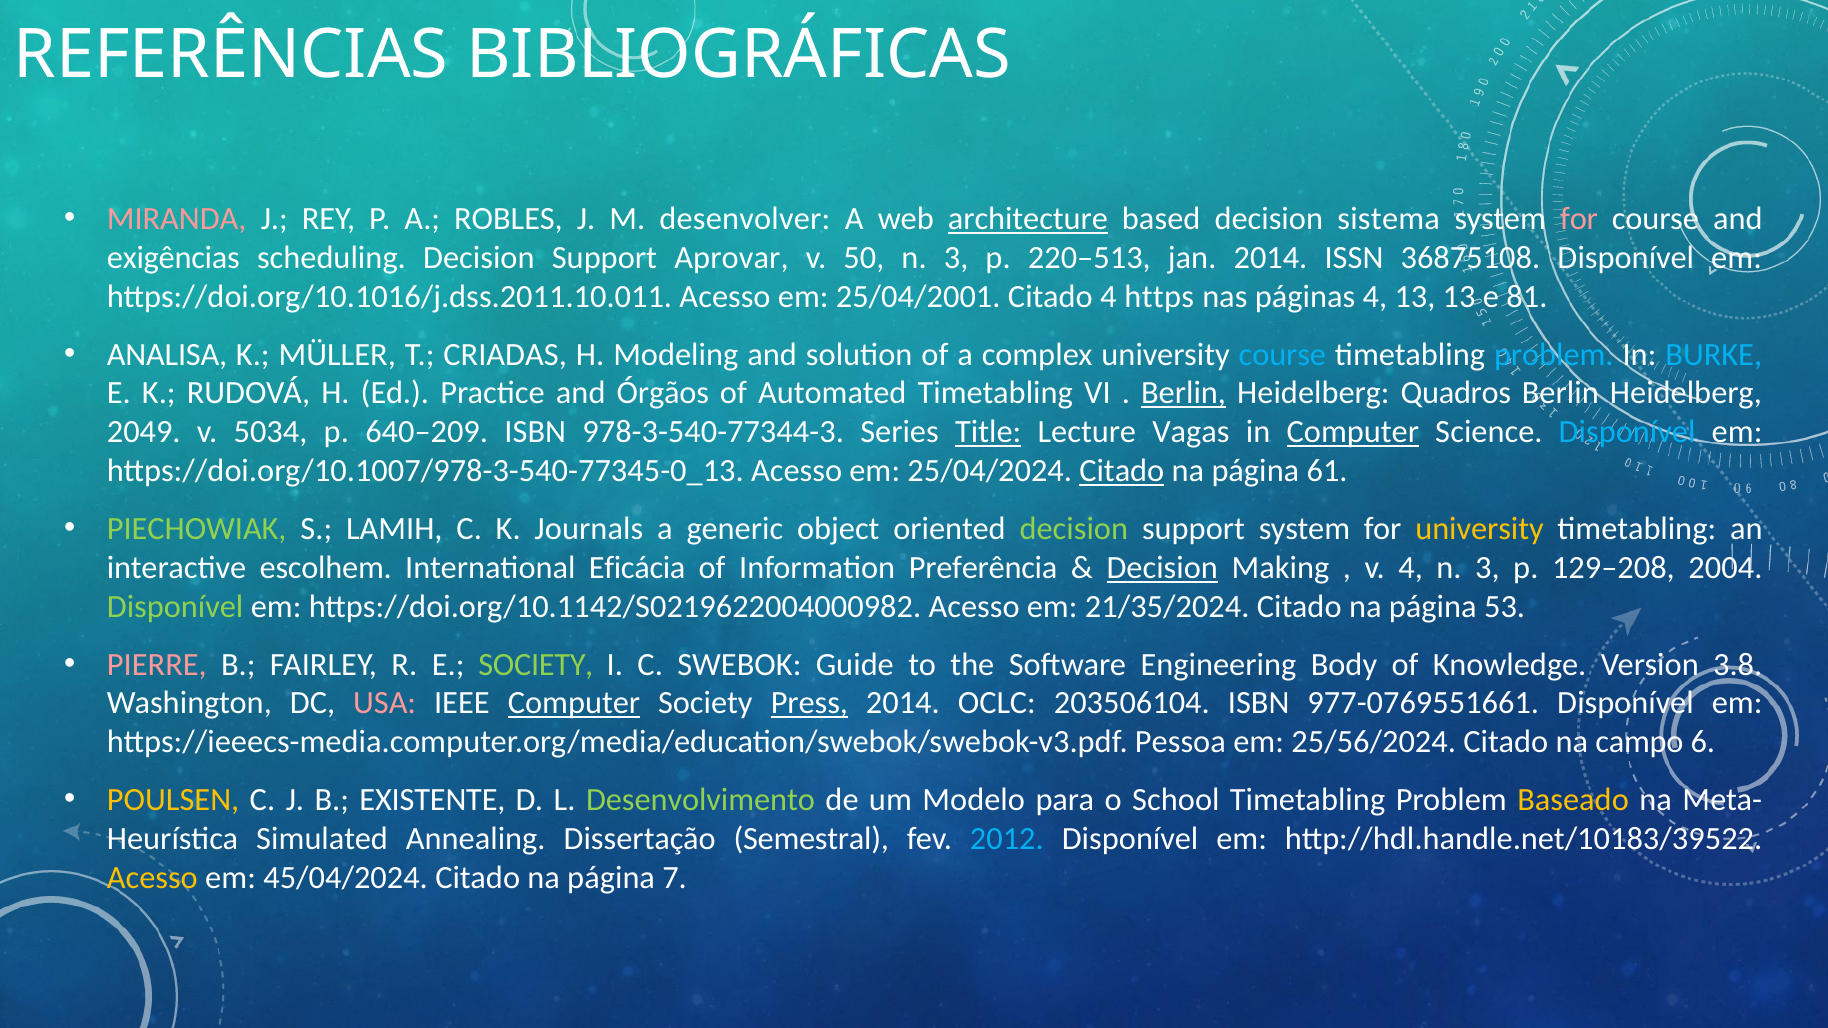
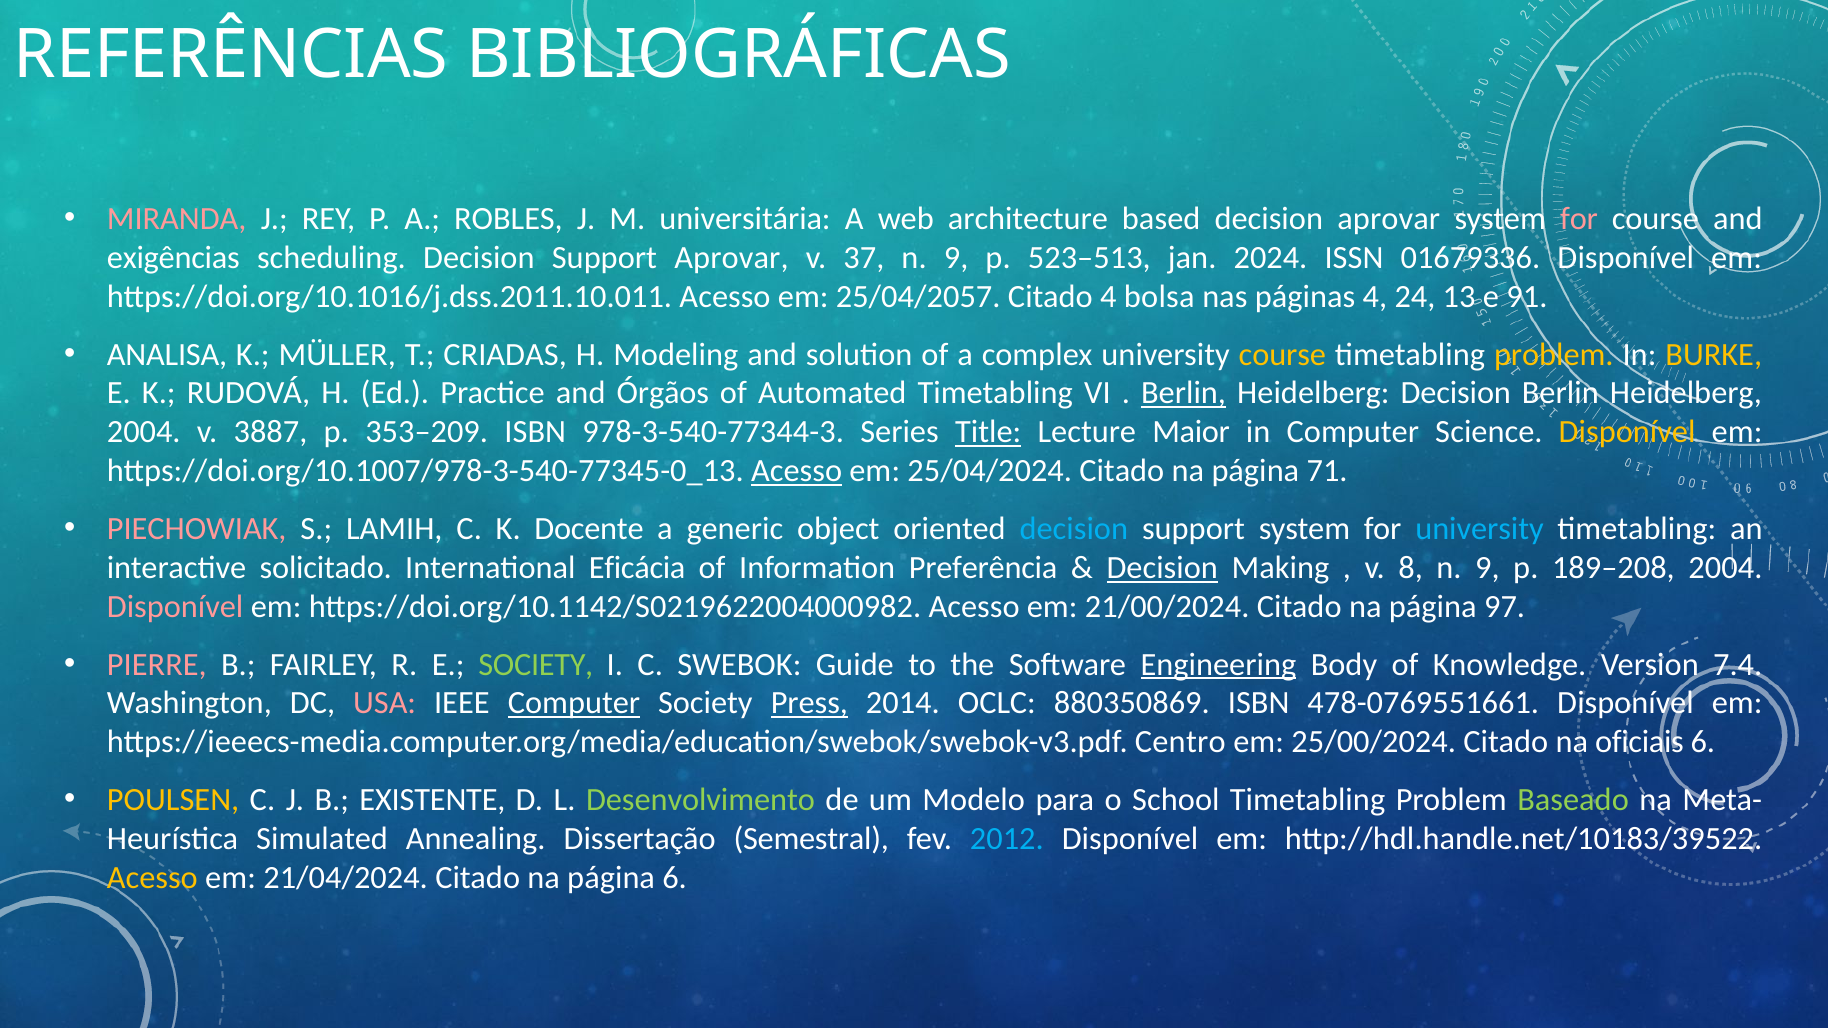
desenvolver: desenvolver -> universitária
architecture underline: present -> none
decision sistema: sistema -> aprovar
50: 50 -> 37
3 at (956, 258): 3 -> 9
220–513: 220–513 -> 523–513
jan 2014: 2014 -> 2024
36875108: 36875108 -> 01679336
25/04/2001: 25/04/2001 -> 25/04/2057
https: https -> bolsa
4 13: 13 -> 24
81: 81 -> 91
course at (1282, 354) colour: light blue -> yellow
problem at (1554, 354) colour: light blue -> yellow
BURKE colour: light blue -> yellow
Heidelberg Quadros: Quadros -> Decision
2049 at (144, 432): 2049 -> 2004
5034: 5034 -> 3887
640–209: 640–209 -> 353–209
Vagas: Vagas -> Maior
Computer at (1353, 432) underline: present -> none
Disponível at (1627, 432) colour: light blue -> yellow
Acesso at (797, 471) underline: none -> present
Citado at (1122, 471) underline: present -> none
61: 61 -> 71
PIECHOWIAK colour: light green -> pink
Journals: Journals -> Docente
decision at (1074, 529) colour: light green -> light blue
university at (1480, 529) colour: yellow -> light blue
escolhem: escolhem -> solicitado
v 4: 4 -> 8
3 at (1487, 568): 3 -> 9
129–208: 129–208 -> 189–208
Disponível at (175, 607) colour: light green -> pink
21/35/2024: 21/35/2024 -> 21/00/2024
53: 53 -> 97
Engineering underline: none -> present
3.8: 3.8 -> 7.4
203506104: 203506104 -> 880350869
977-0769551661: 977-0769551661 -> 478-0769551661
Pessoa: Pessoa -> Centro
25/56/2024: 25/56/2024 -> 25/00/2024
campo: campo -> oficiais
Baseado colour: yellow -> light green
45/04/2024: 45/04/2024 -> 21/04/2024
página 7: 7 -> 6
